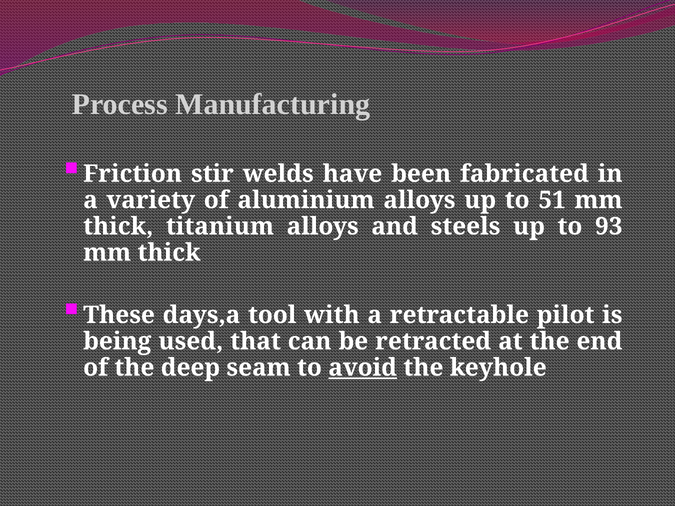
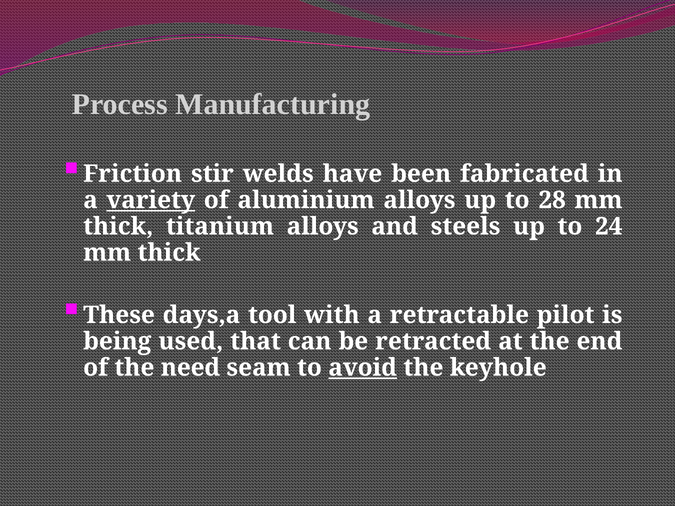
variety underline: none -> present
51: 51 -> 28
93: 93 -> 24
deep: deep -> need
